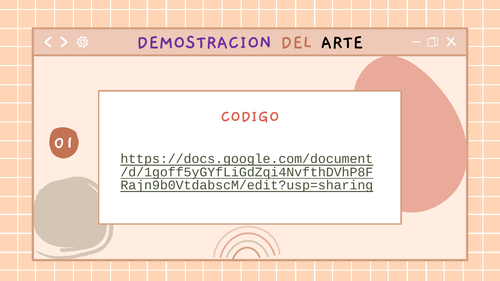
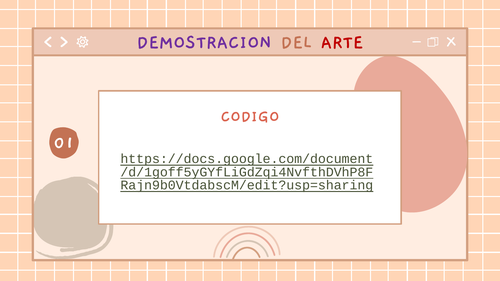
ARTE colour: black -> red
